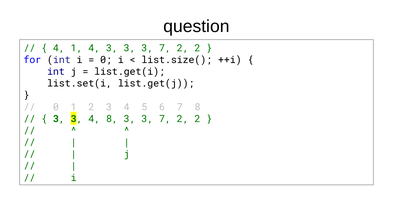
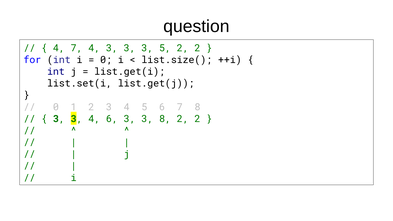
4 1: 1 -> 7
3 3 3 7: 7 -> 5
4 8: 8 -> 6
7 at (165, 119): 7 -> 8
